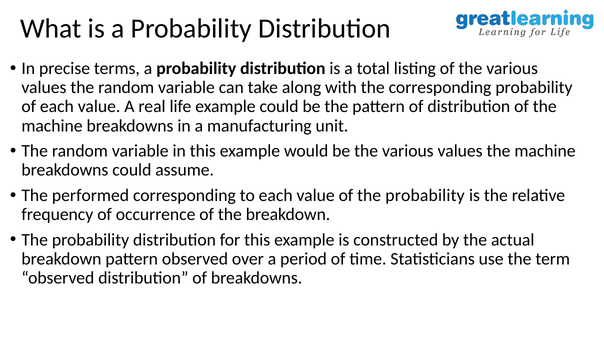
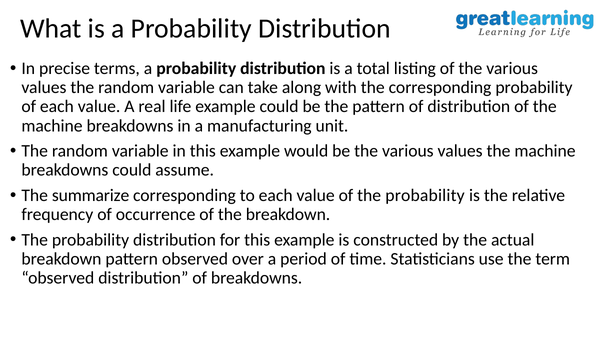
performed: performed -> summarize
